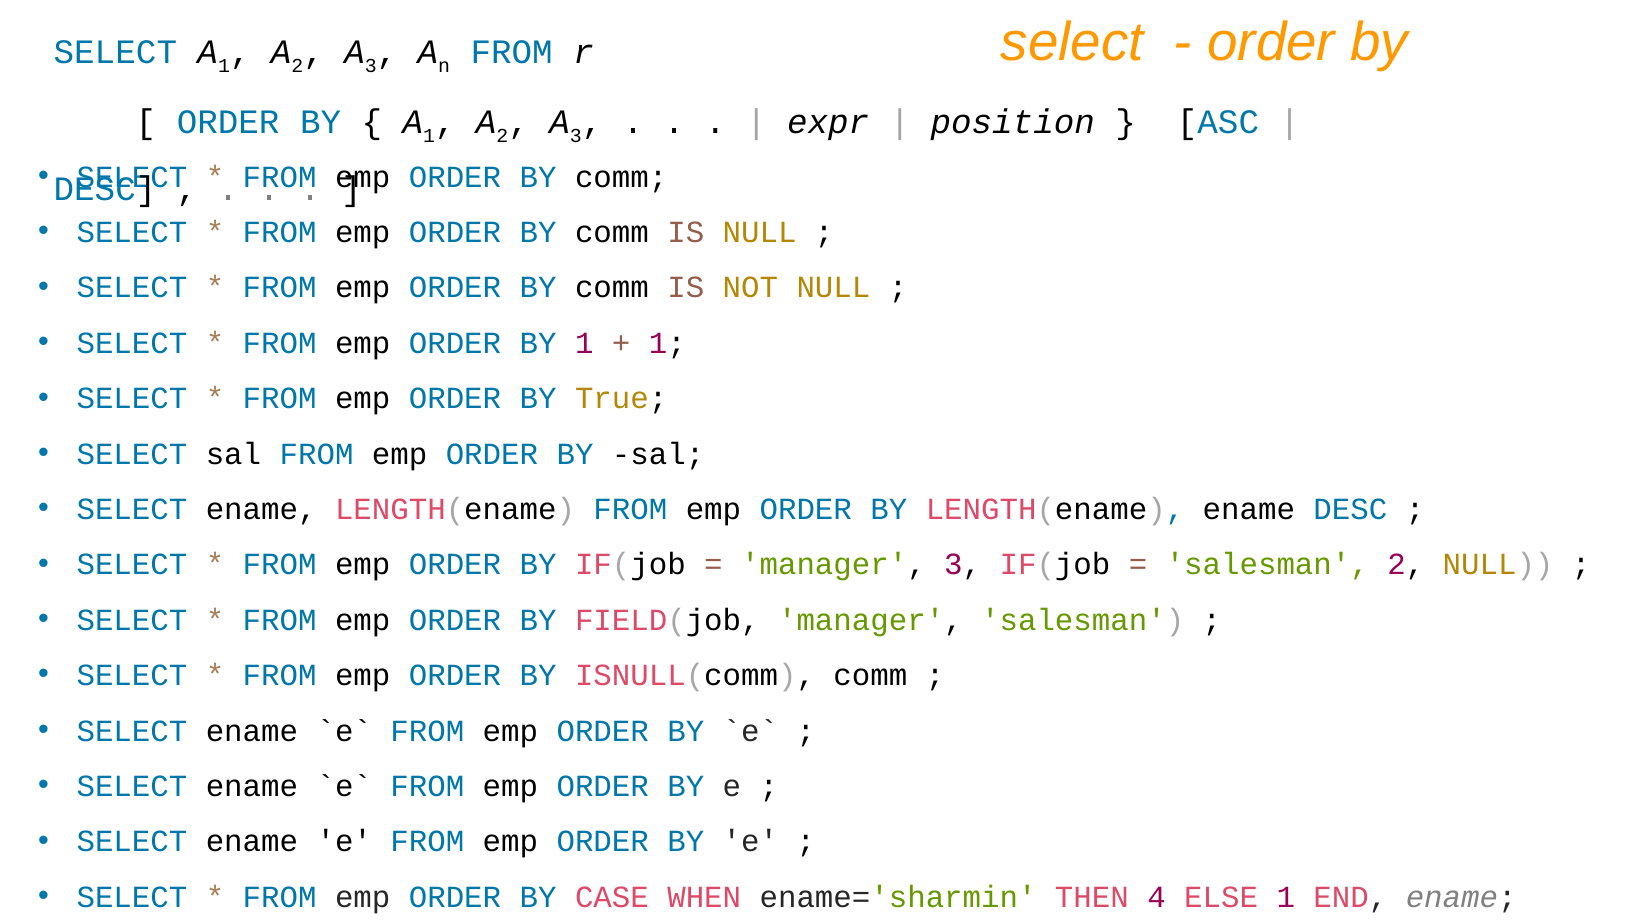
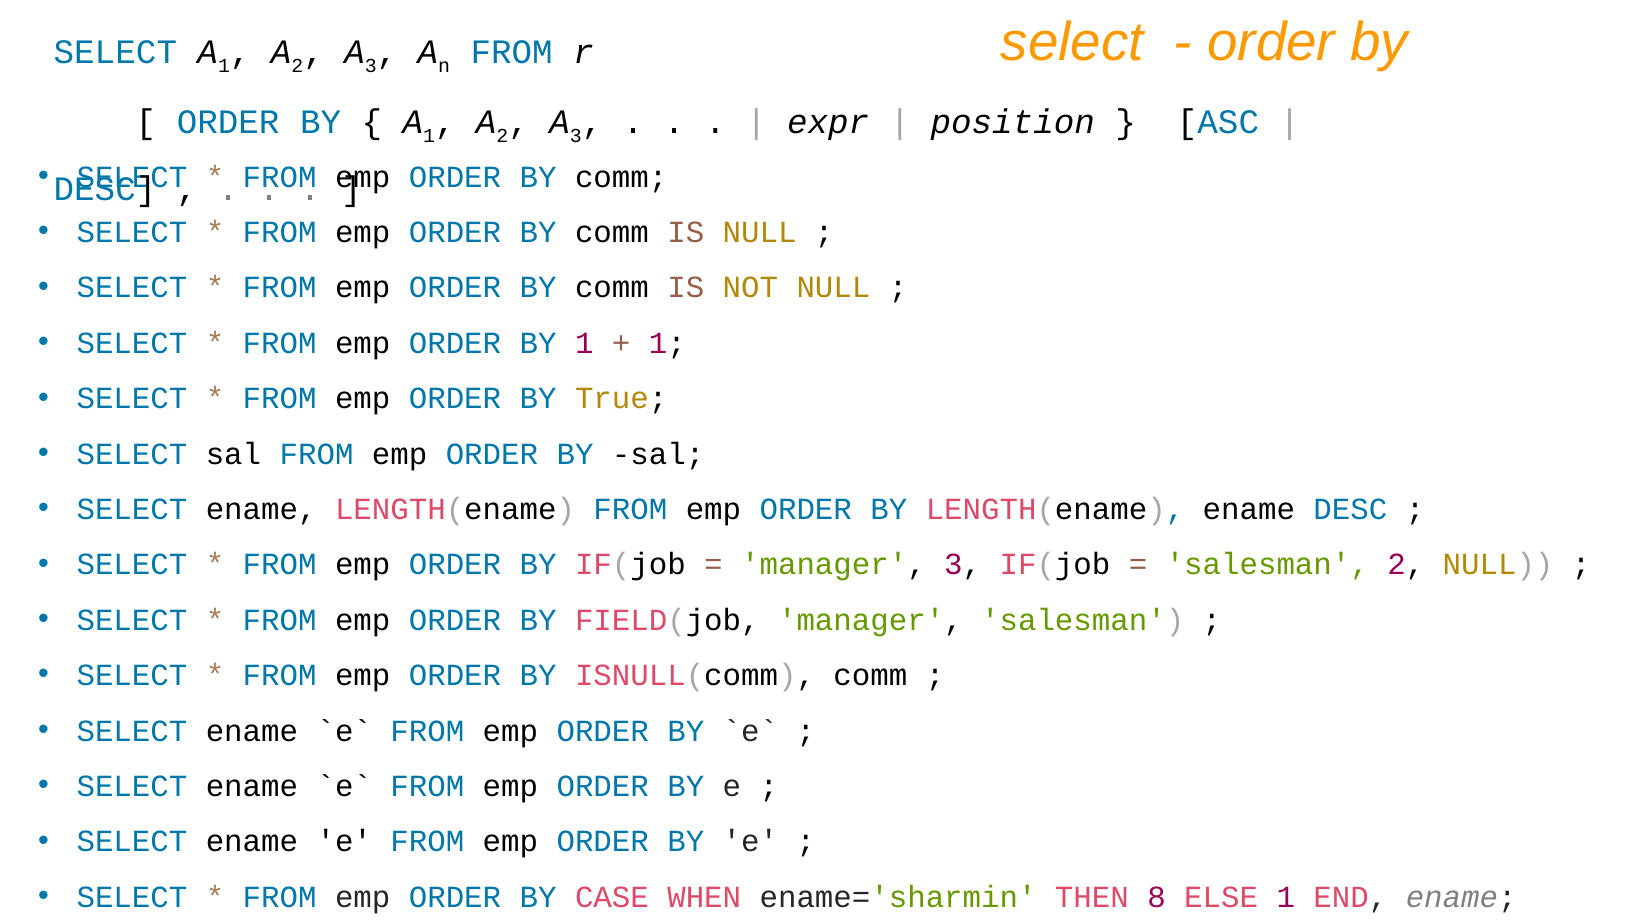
4: 4 -> 8
